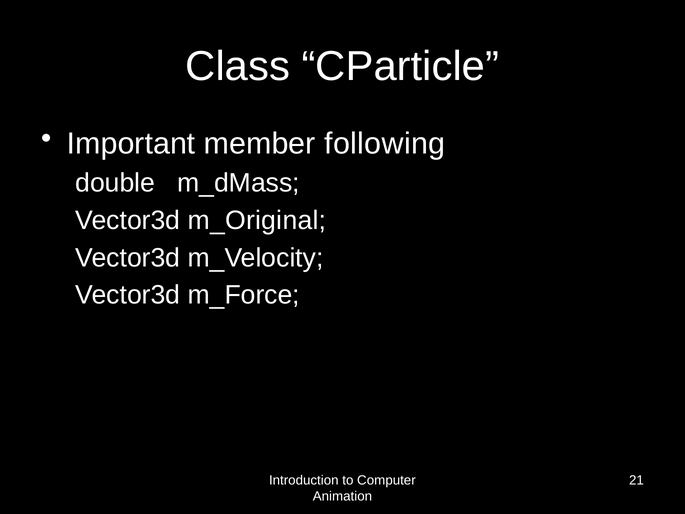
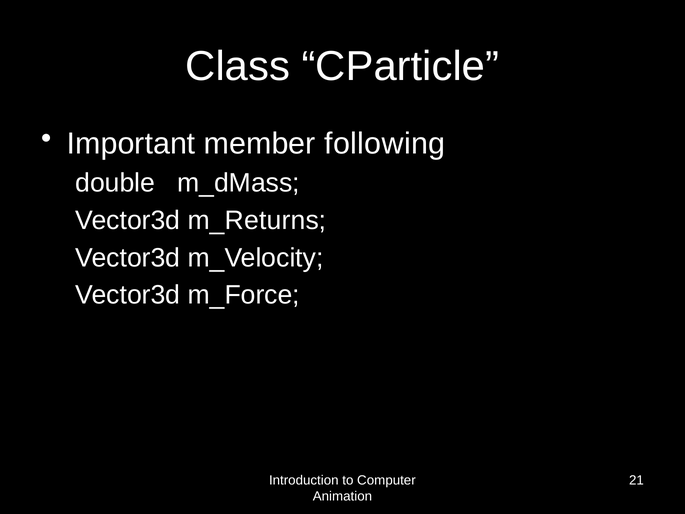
m_Original: m_Original -> m_Returns
